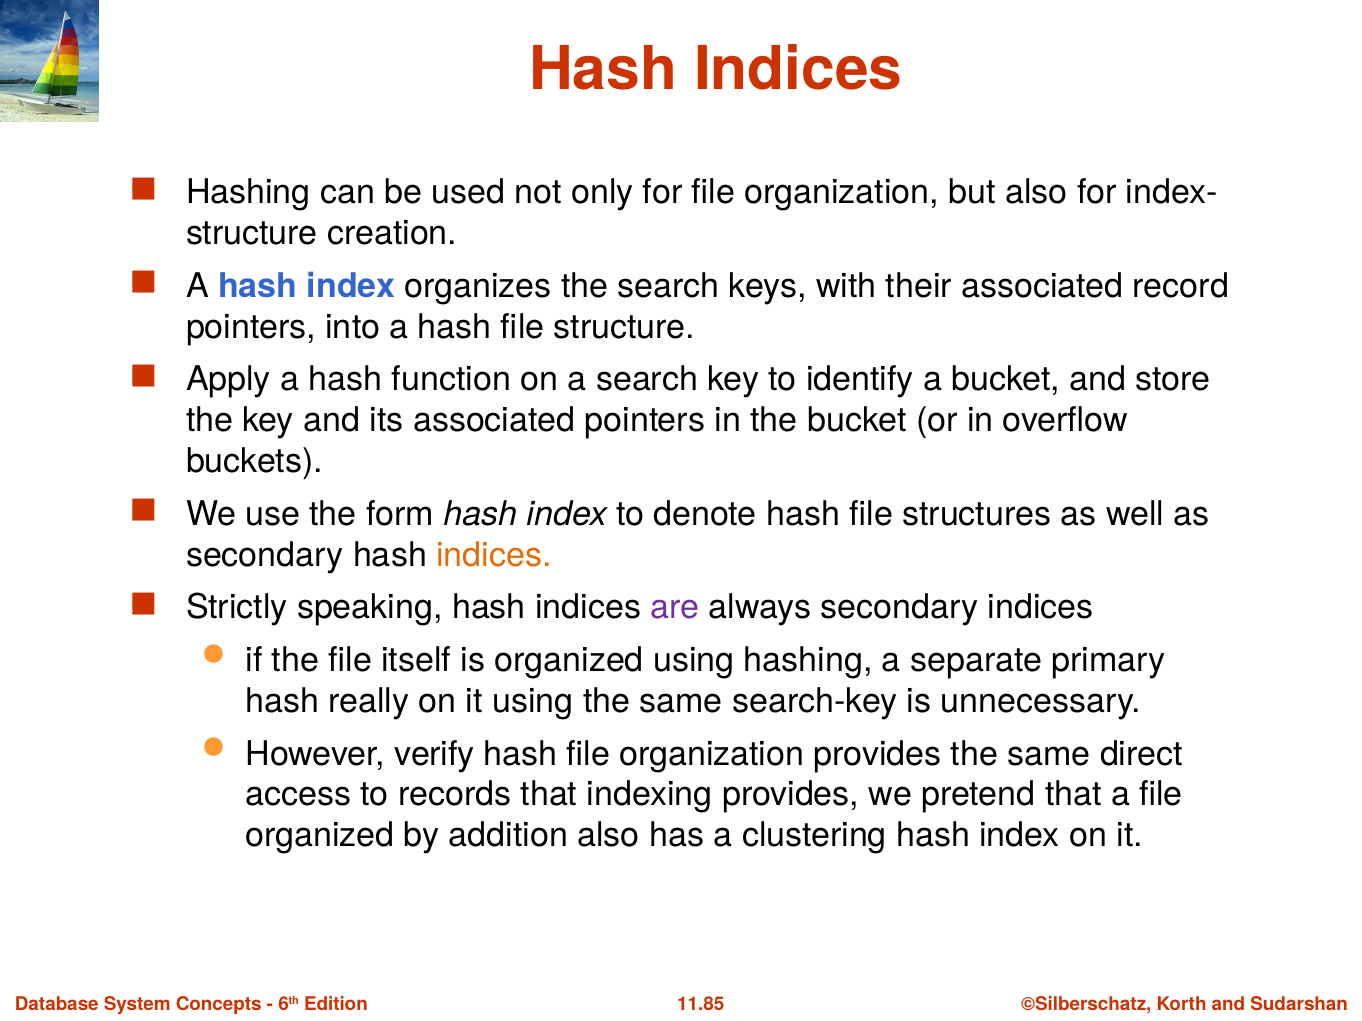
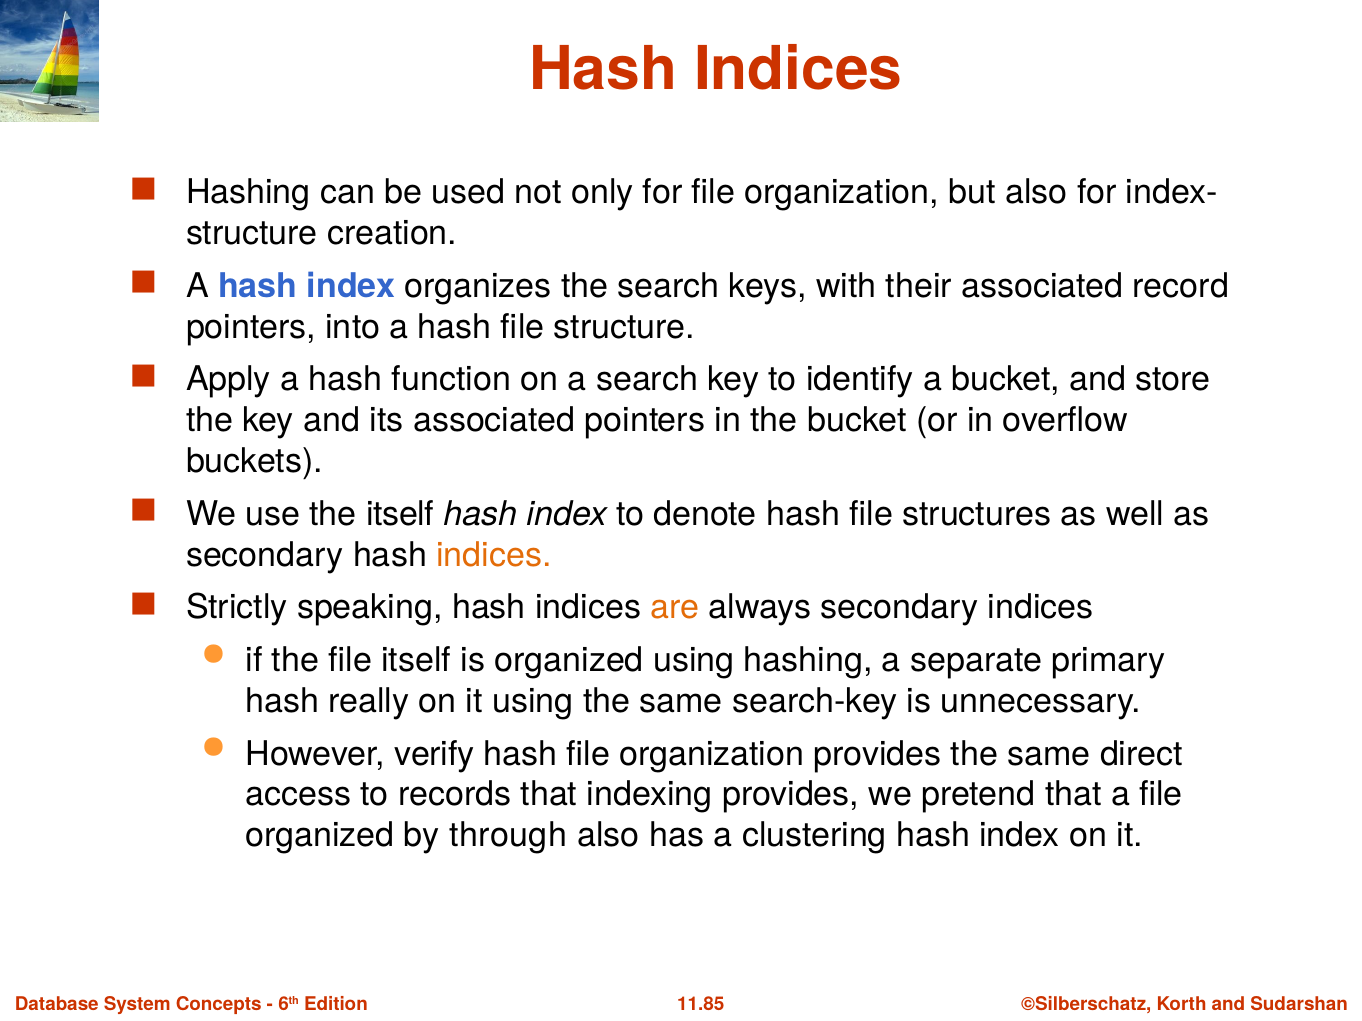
the form: form -> itself
are colour: purple -> orange
addition: addition -> through
